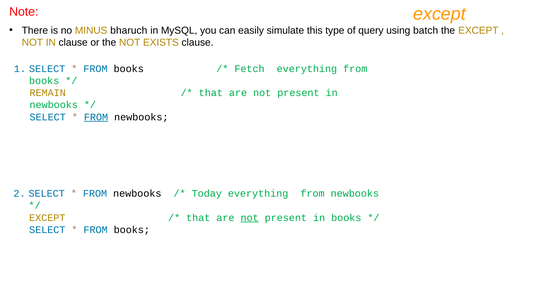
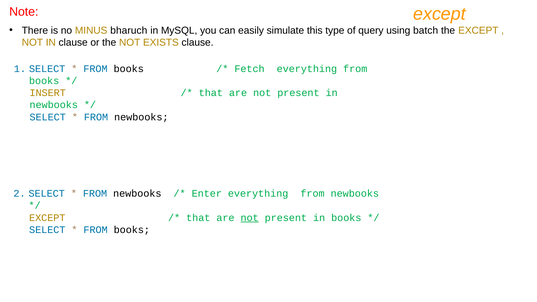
REMAIN: REMAIN -> INSERT
FROM at (96, 117) underline: present -> none
Today: Today -> Enter
